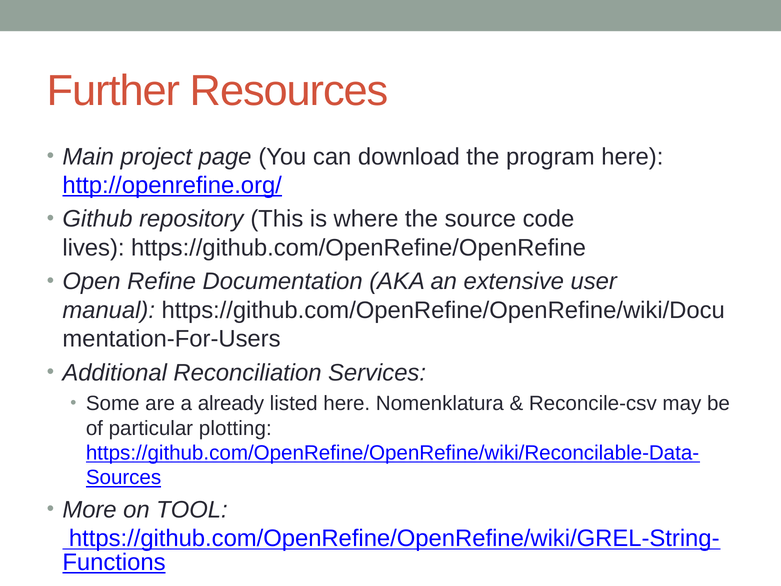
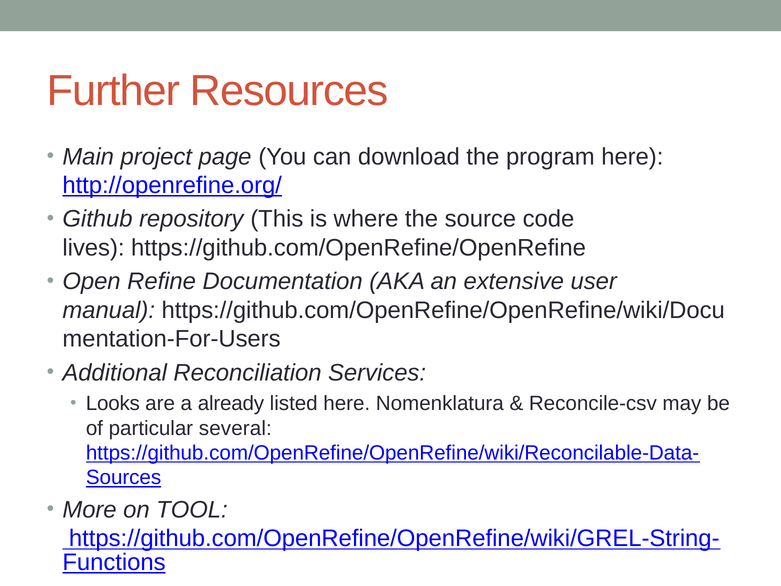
Some: Some -> Looks
plotting: plotting -> several
